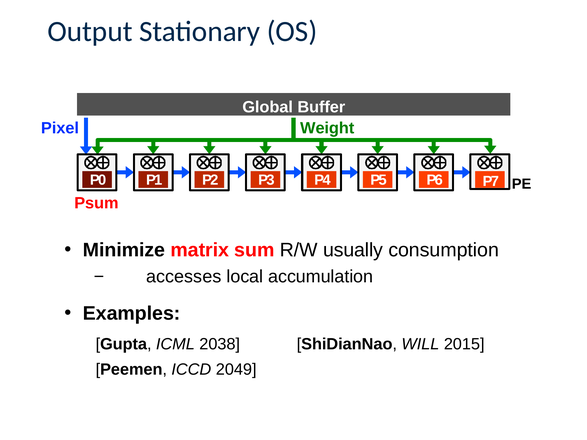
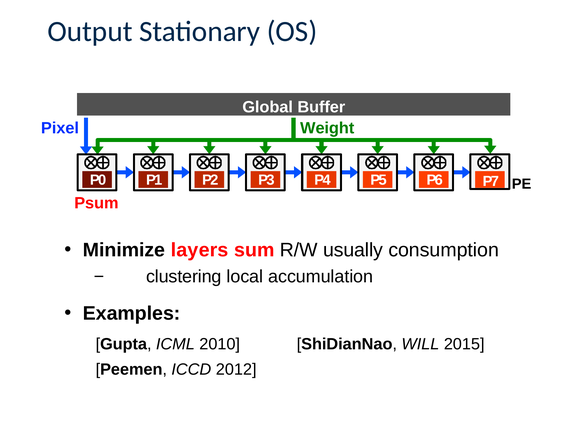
matrix: matrix -> layers
accesses: accesses -> clustering
2038: 2038 -> 2010
2049: 2049 -> 2012
